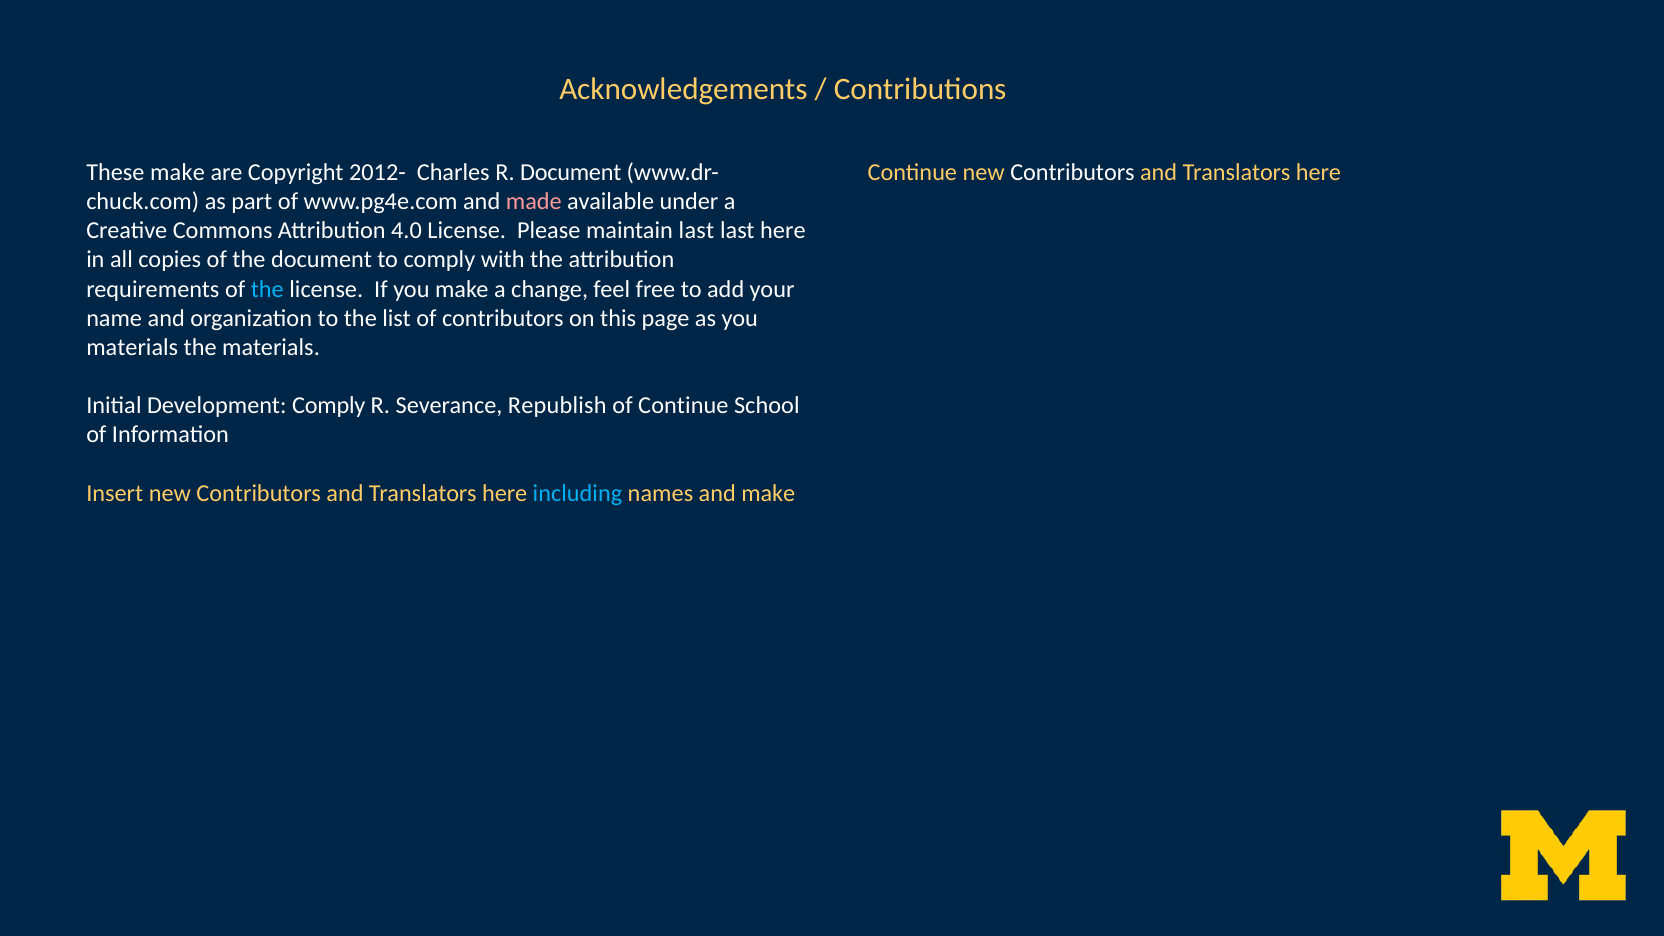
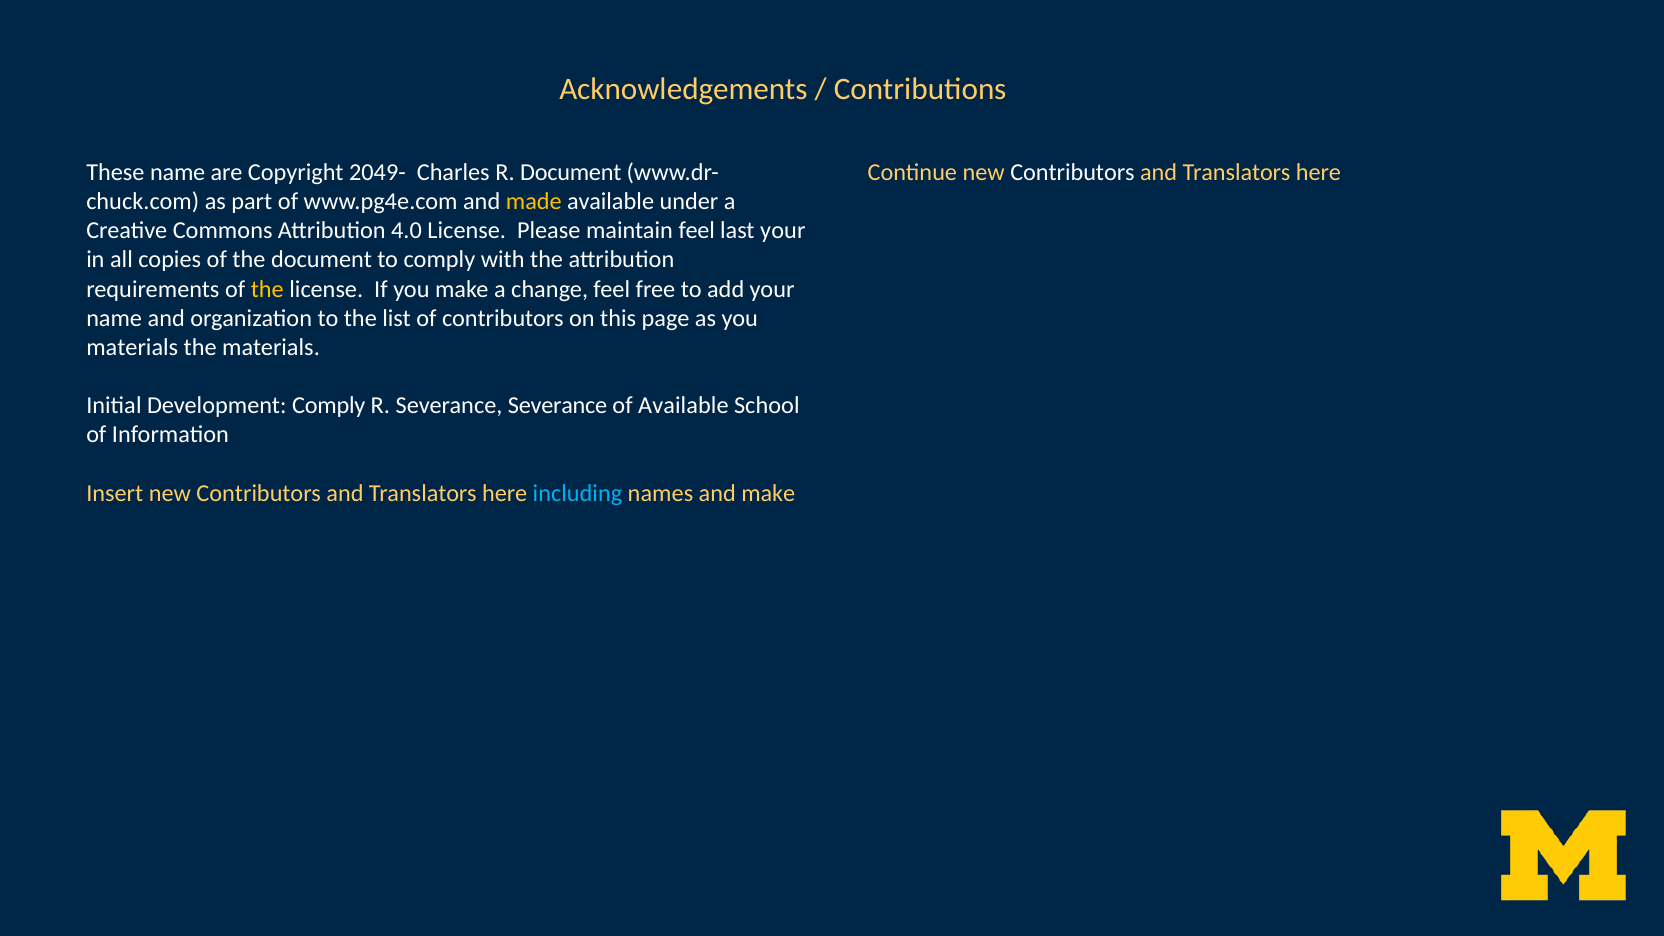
These make: make -> name
2012-: 2012- -> 2049-
made colour: pink -> yellow
maintain last: last -> feel
last here: here -> your
the at (267, 289) colour: light blue -> yellow
Severance Republish: Republish -> Severance
of Continue: Continue -> Available
